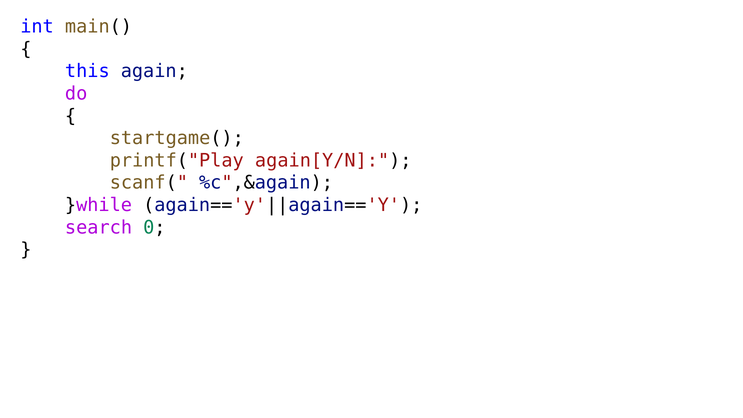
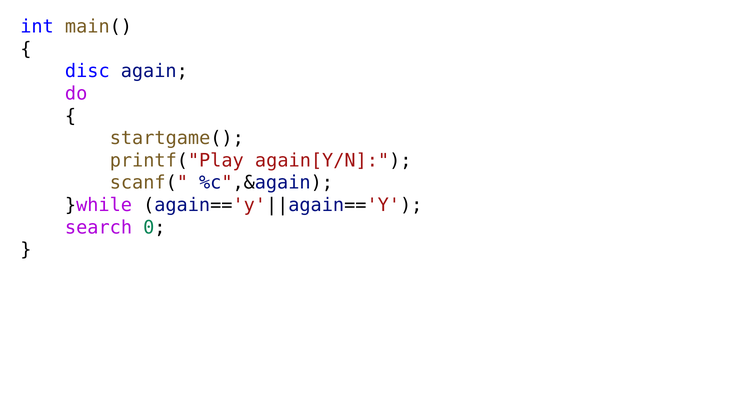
this: this -> disc
